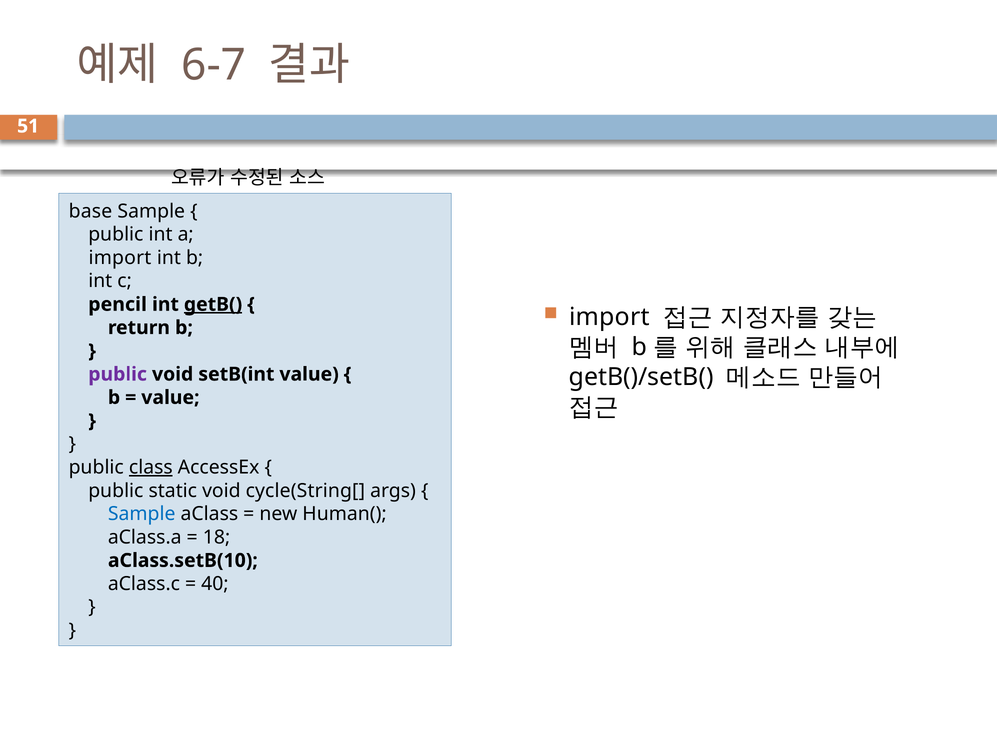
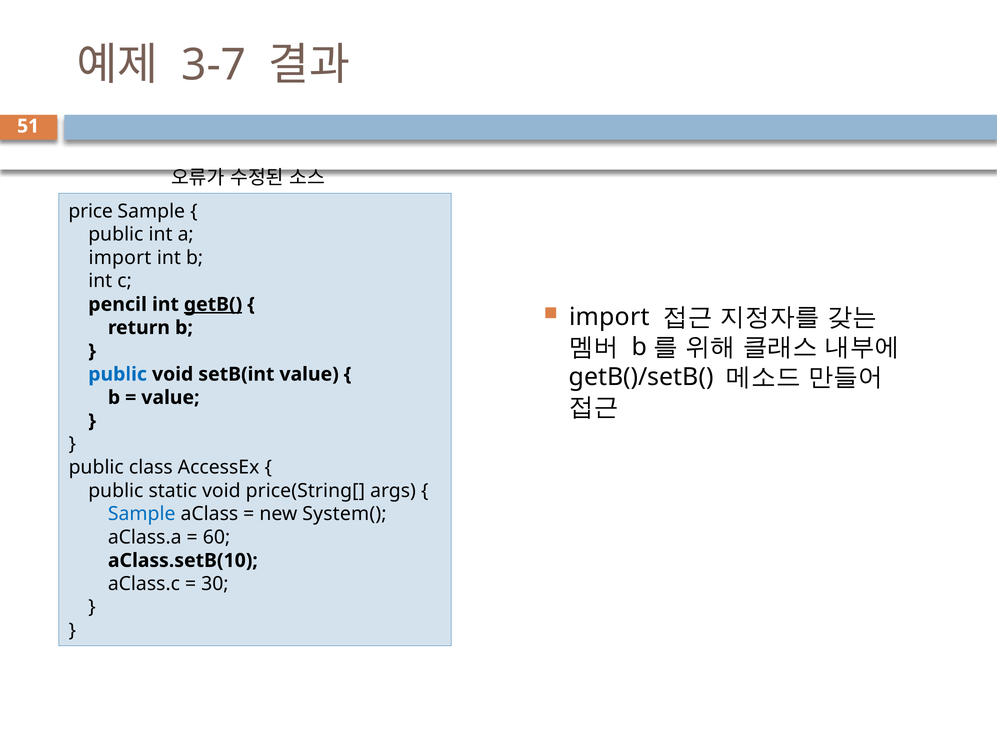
6-7: 6-7 -> 3-7
base: base -> price
public at (118, 374) colour: purple -> blue
class underline: present -> none
cycle(String[: cycle(String[ -> price(String[
Human(: Human( -> System(
18: 18 -> 60
40: 40 -> 30
